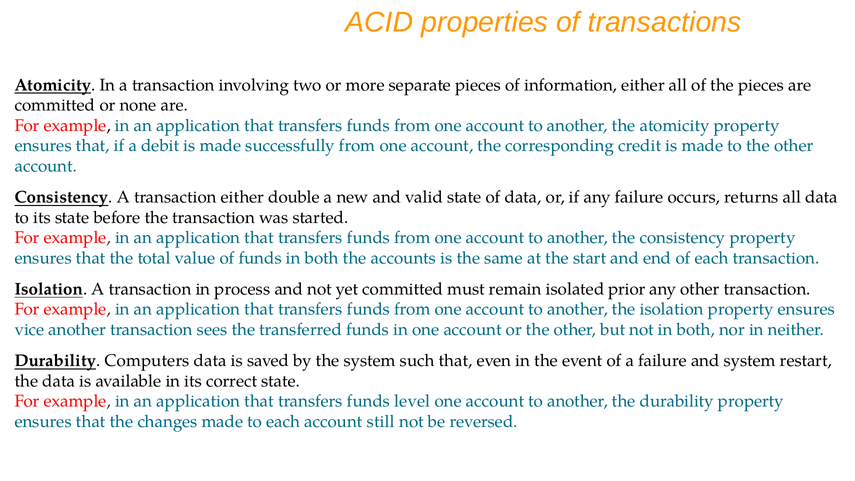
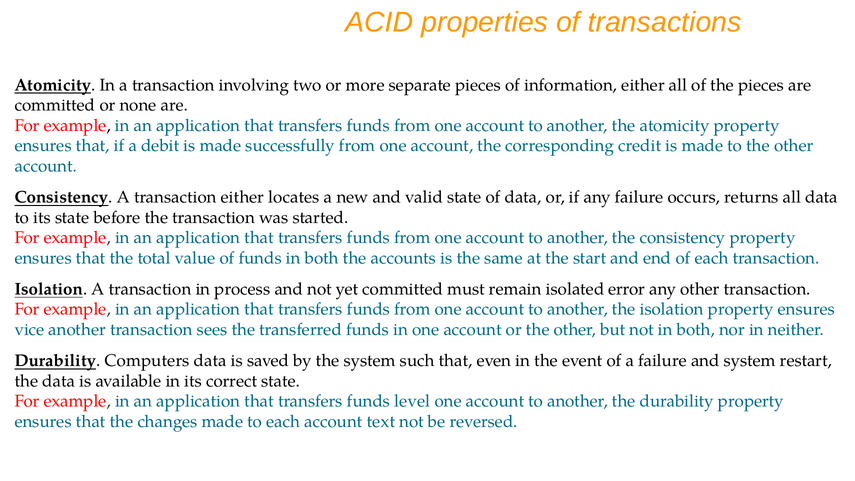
double: double -> locates
prior: prior -> error
still: still -> text
